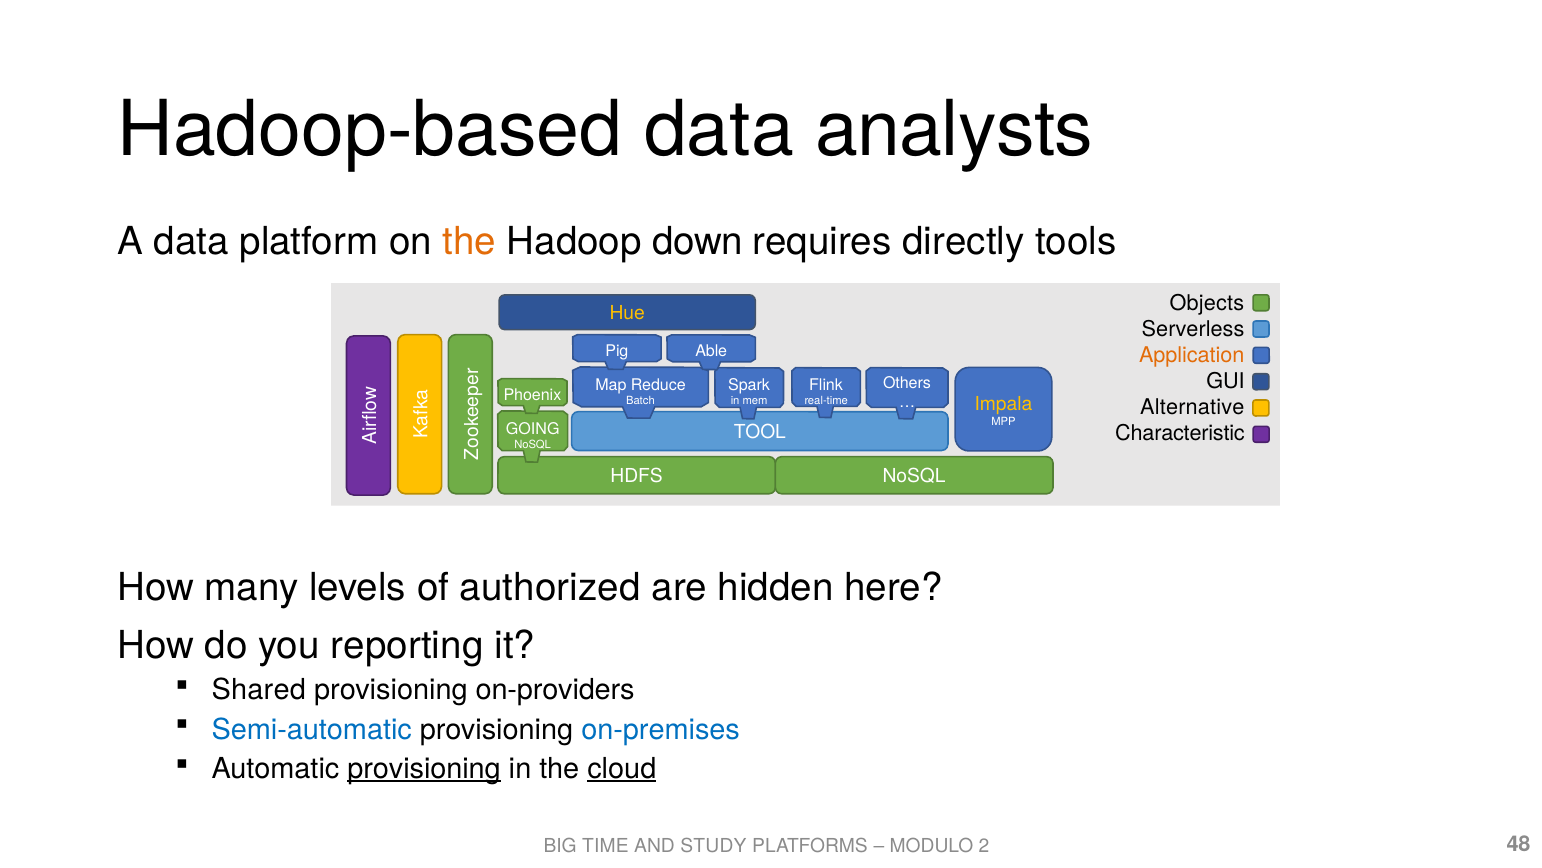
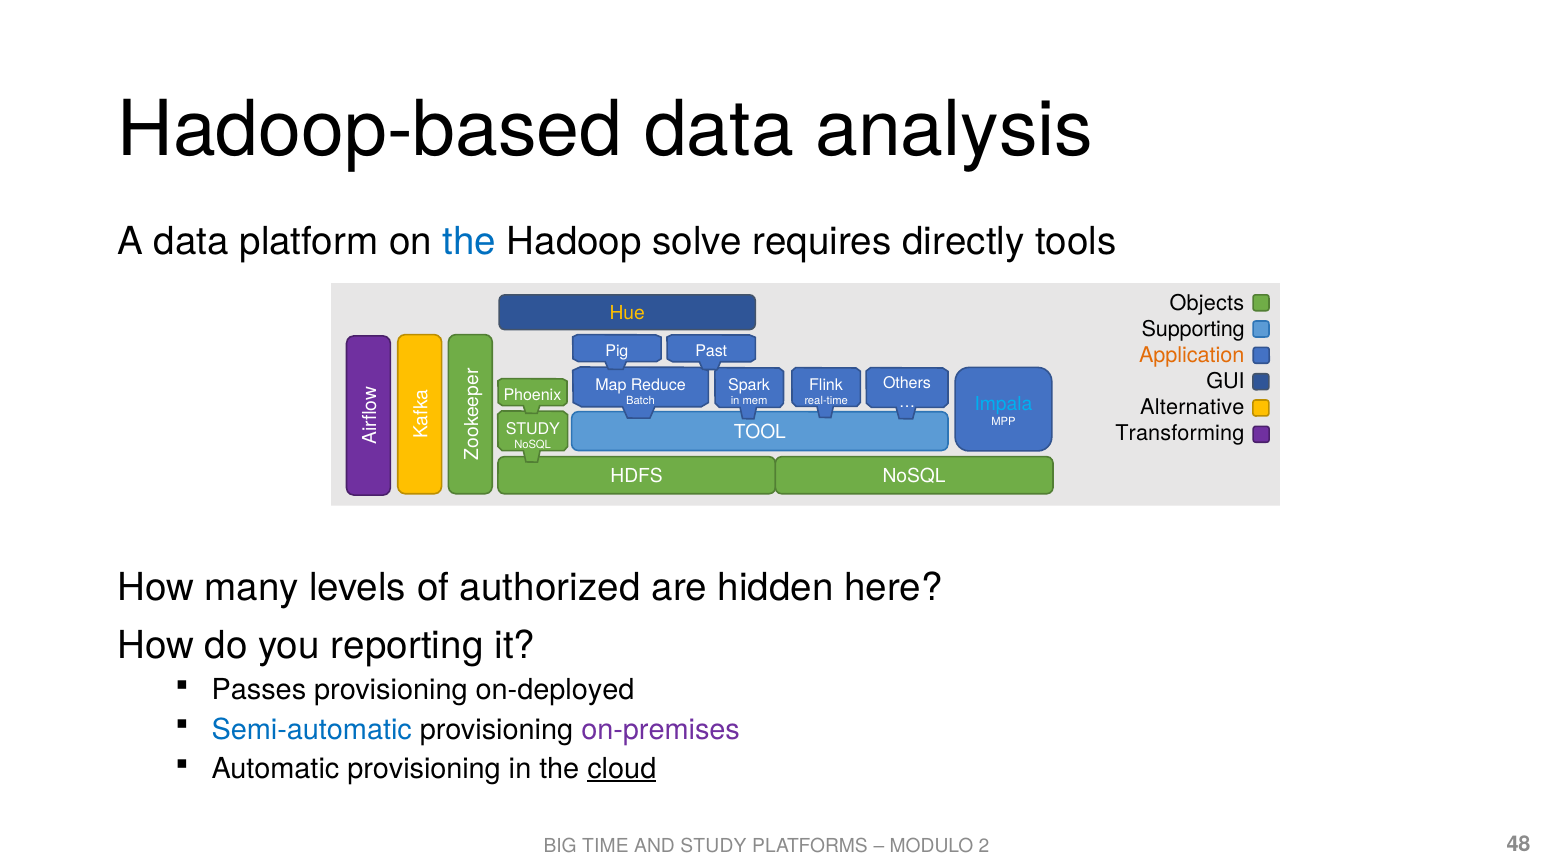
analysts: analysts -> analysis
the at (469, 241) colour: orange -> blue
down: down -> solve
Serverless: Serverless -> Supporting
Able: Able -> Past
Impala colour: yellow -> light blue
GOING at (533, 429): GOING -> STUDY
Characteristic: Characteristic -> Transforming
Shared: Shared -> Passes
on-providers: on-providers -> on-deployed
on-premises colour: blue -> purple
provisioning at (424, 768) underline: present -> none
